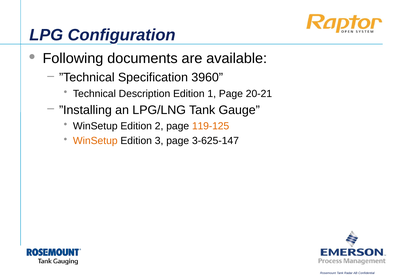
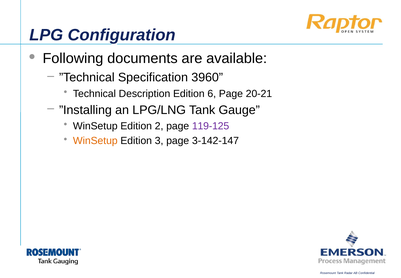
1: 1 -> 6
119-125 colour: orange -> purple
3-625-147: 3-625-147 -> 3-142-147
